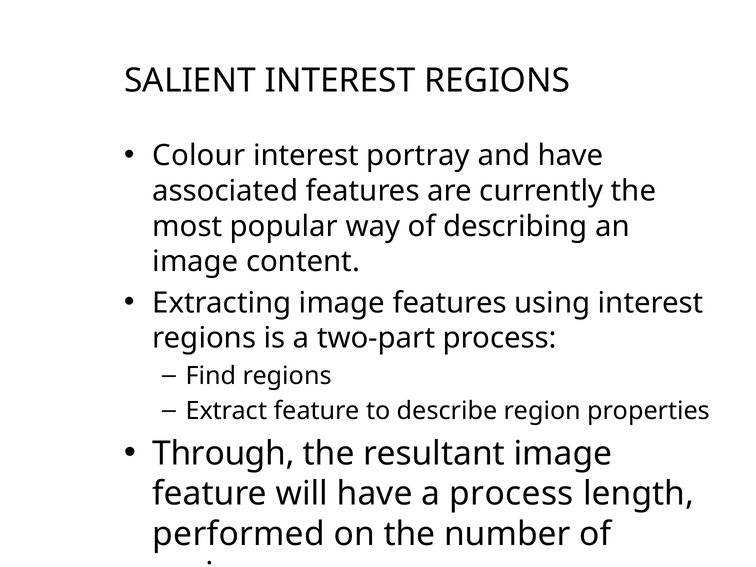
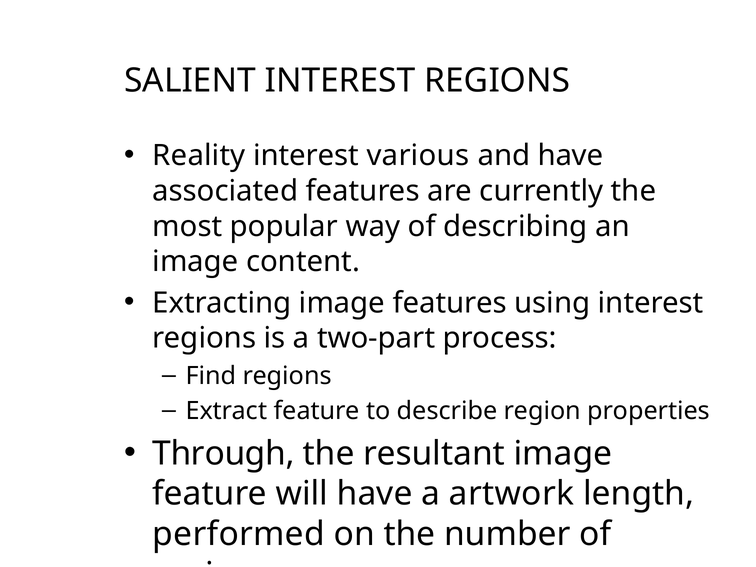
Colour: Colour -> Reality
portray: portray -> various
a process: process -> artwork
